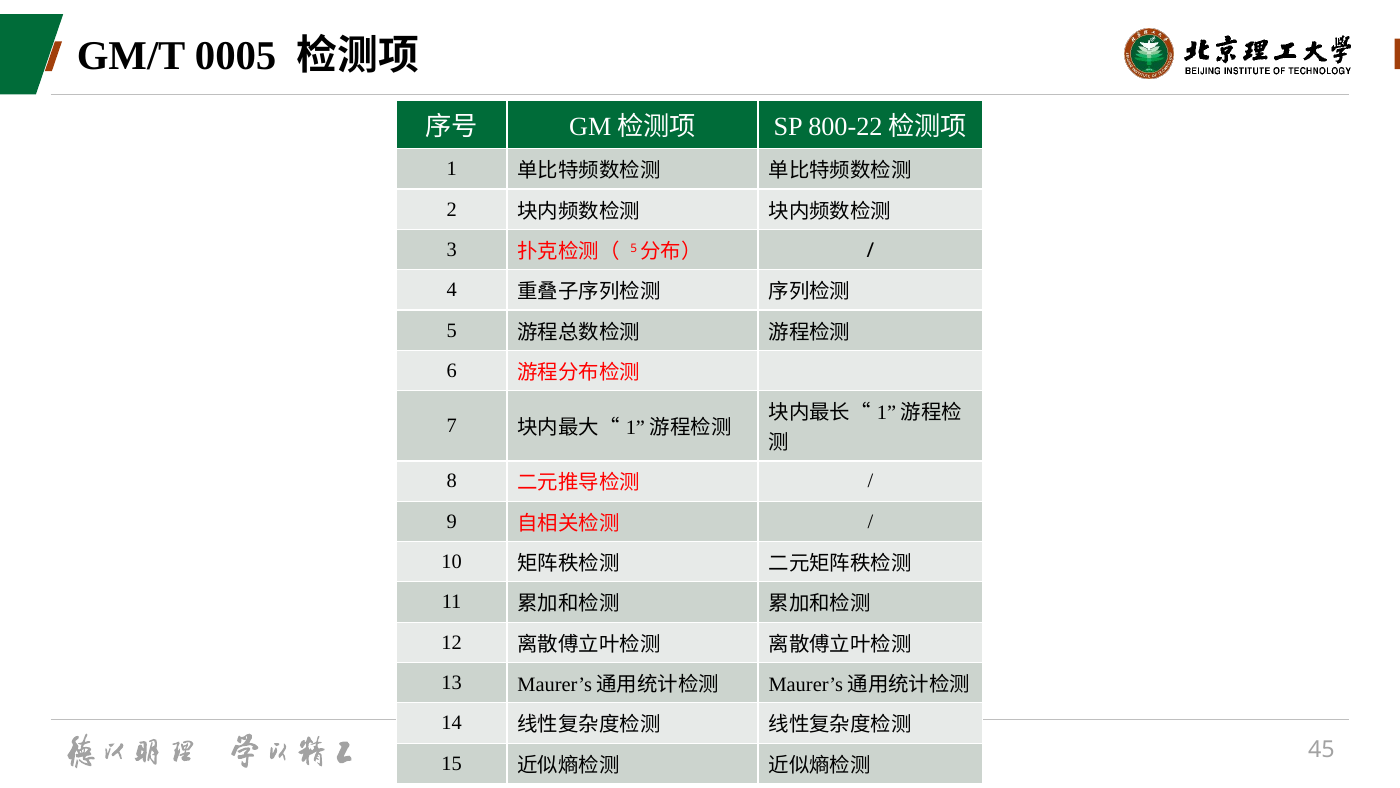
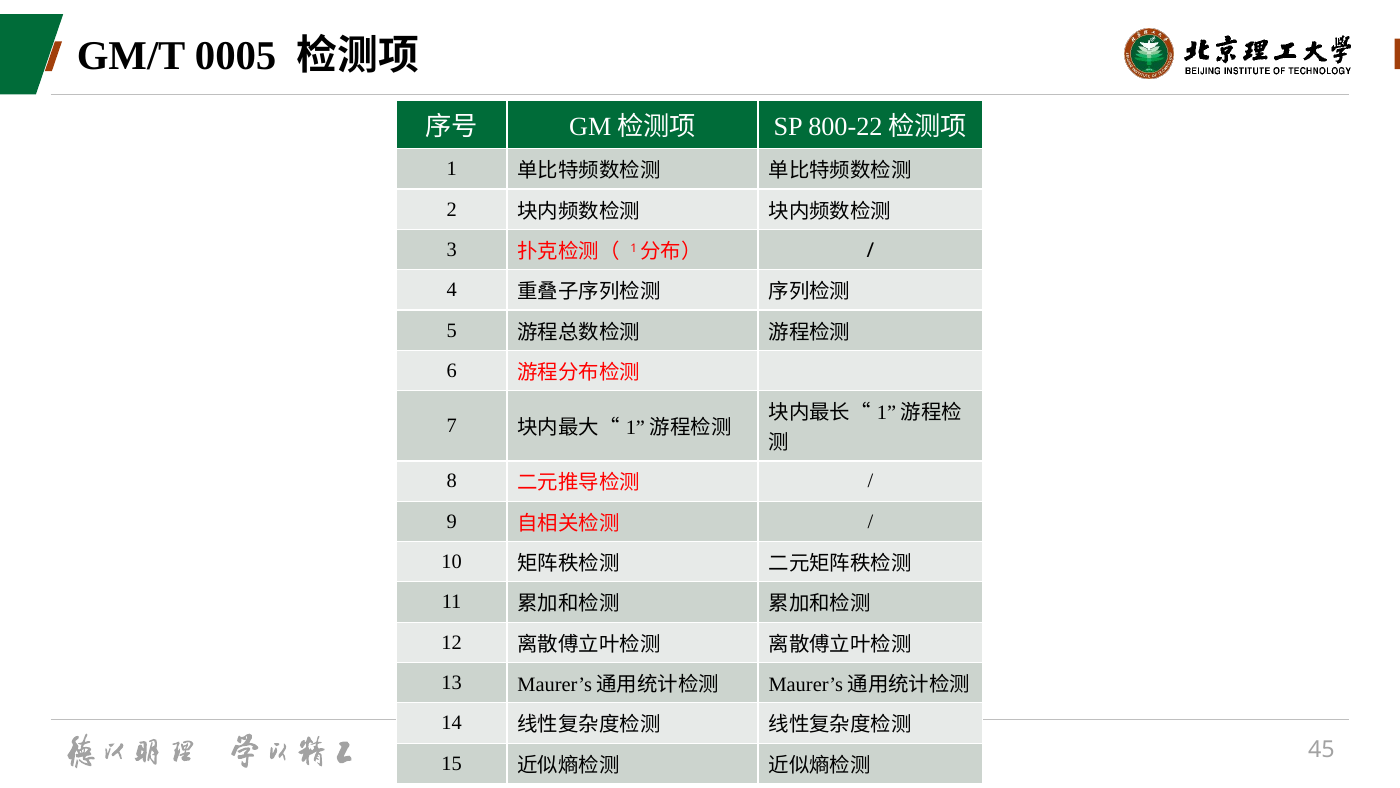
5 at (634, 248): 5 -> 1
